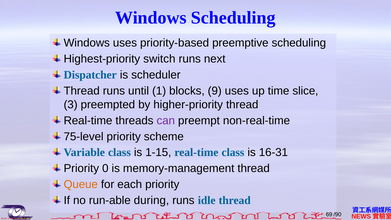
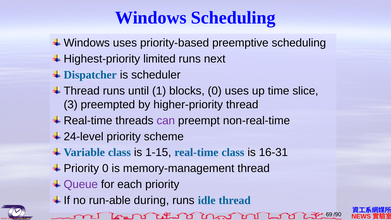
switch: switch -> limited
blocks 9: 9 -> 0
75-level: 75-level -> 24-level
Queue colour: orange -> purple
